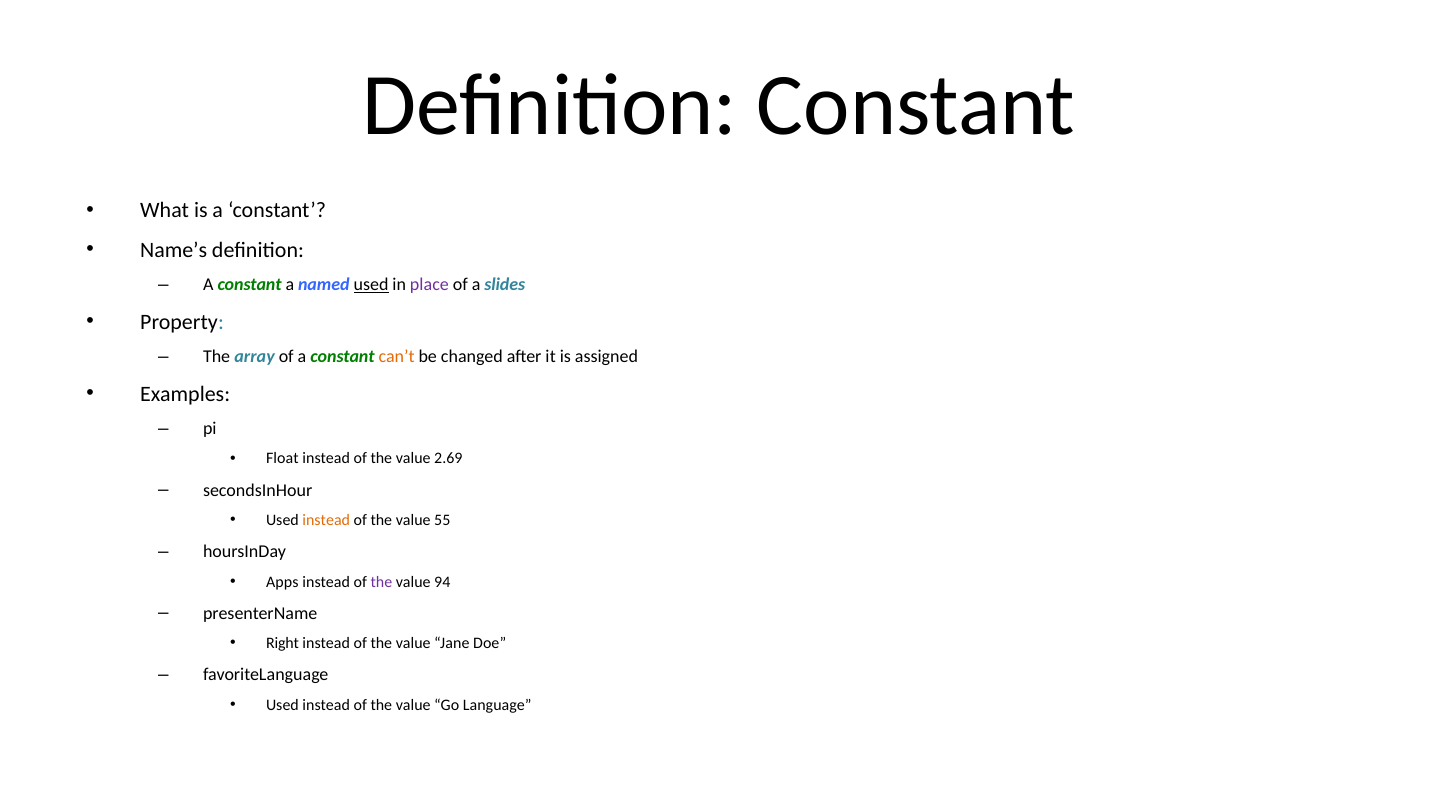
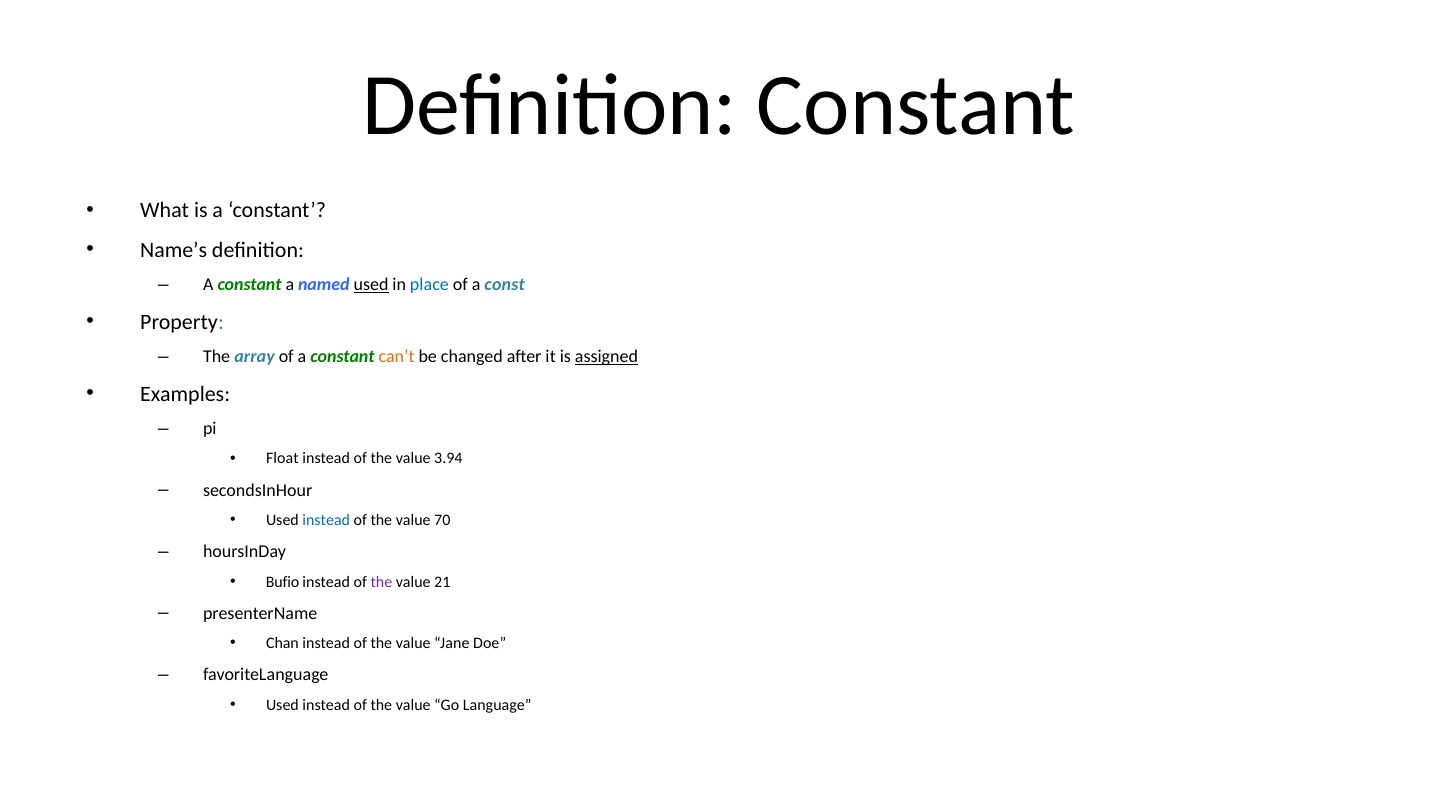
place colour: purple -> blue
slides: slides -> const
assigned underline: none -> present
2.69: 2.69 -> 3.94
instead at (326, 520) colour: orange -> blue
55: 55 -> 70
Apps: Apps -> Bufio
94: 94 -> 21
Right: Right -> Chan
